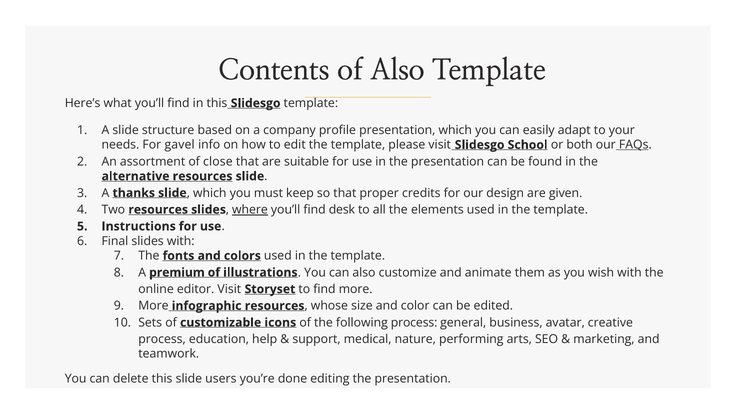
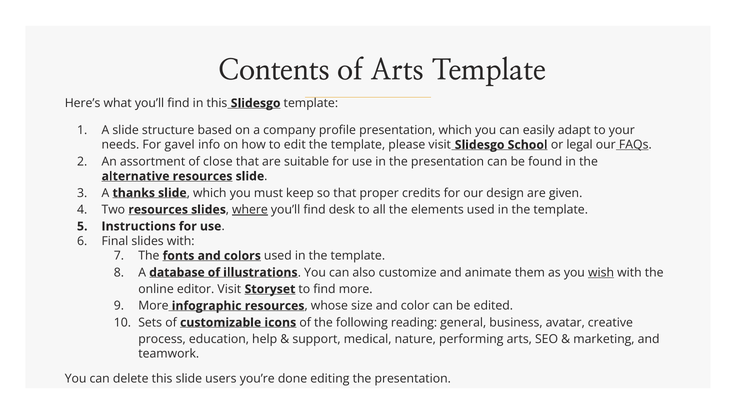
of Also: Also -> Arts
both: both -> legal
premium: premium -> database
wish underline: none -> present
following process: process -> reading
